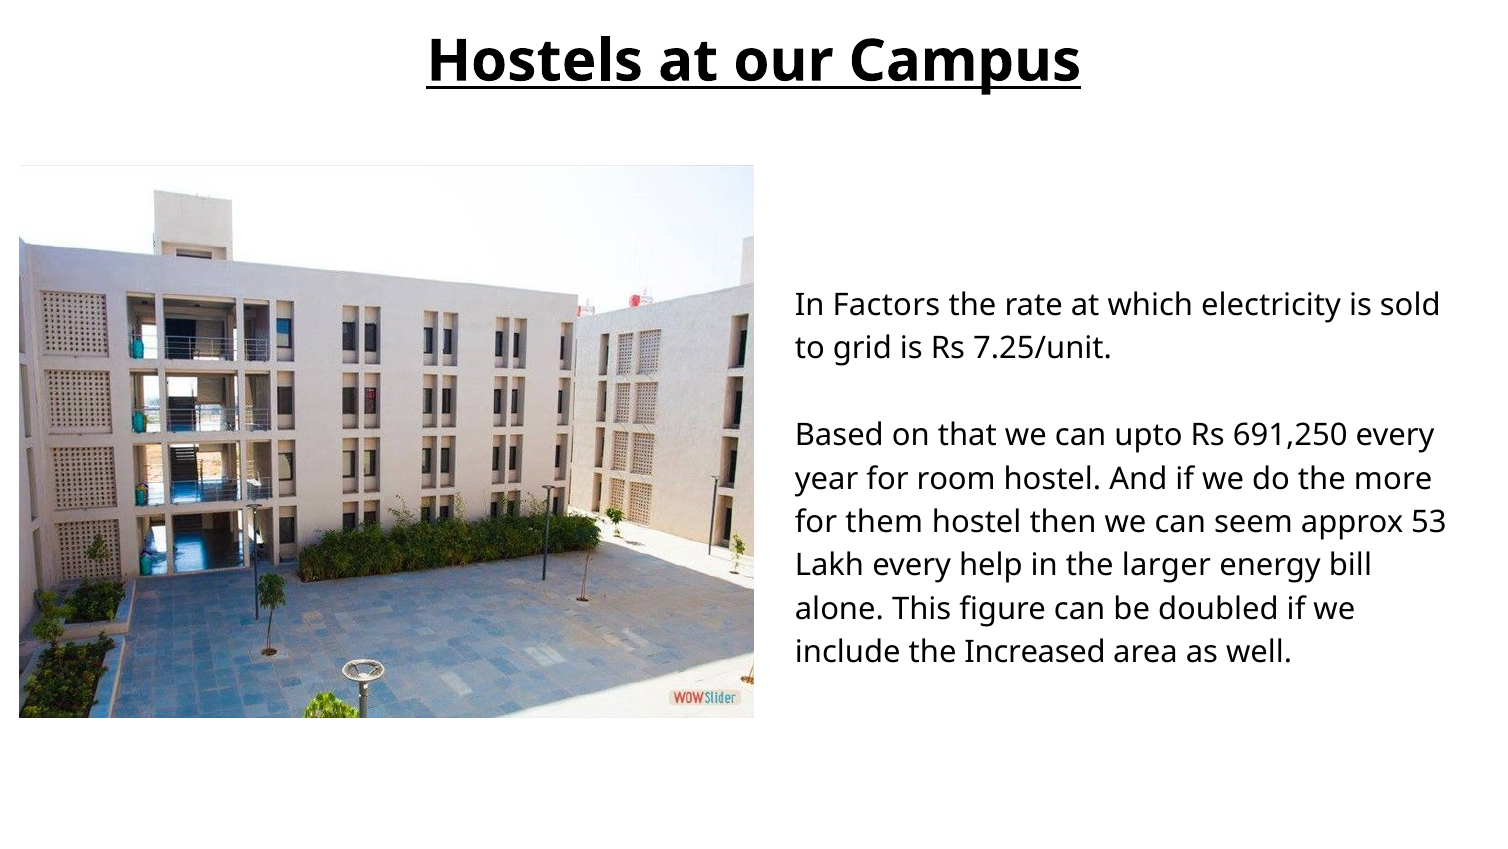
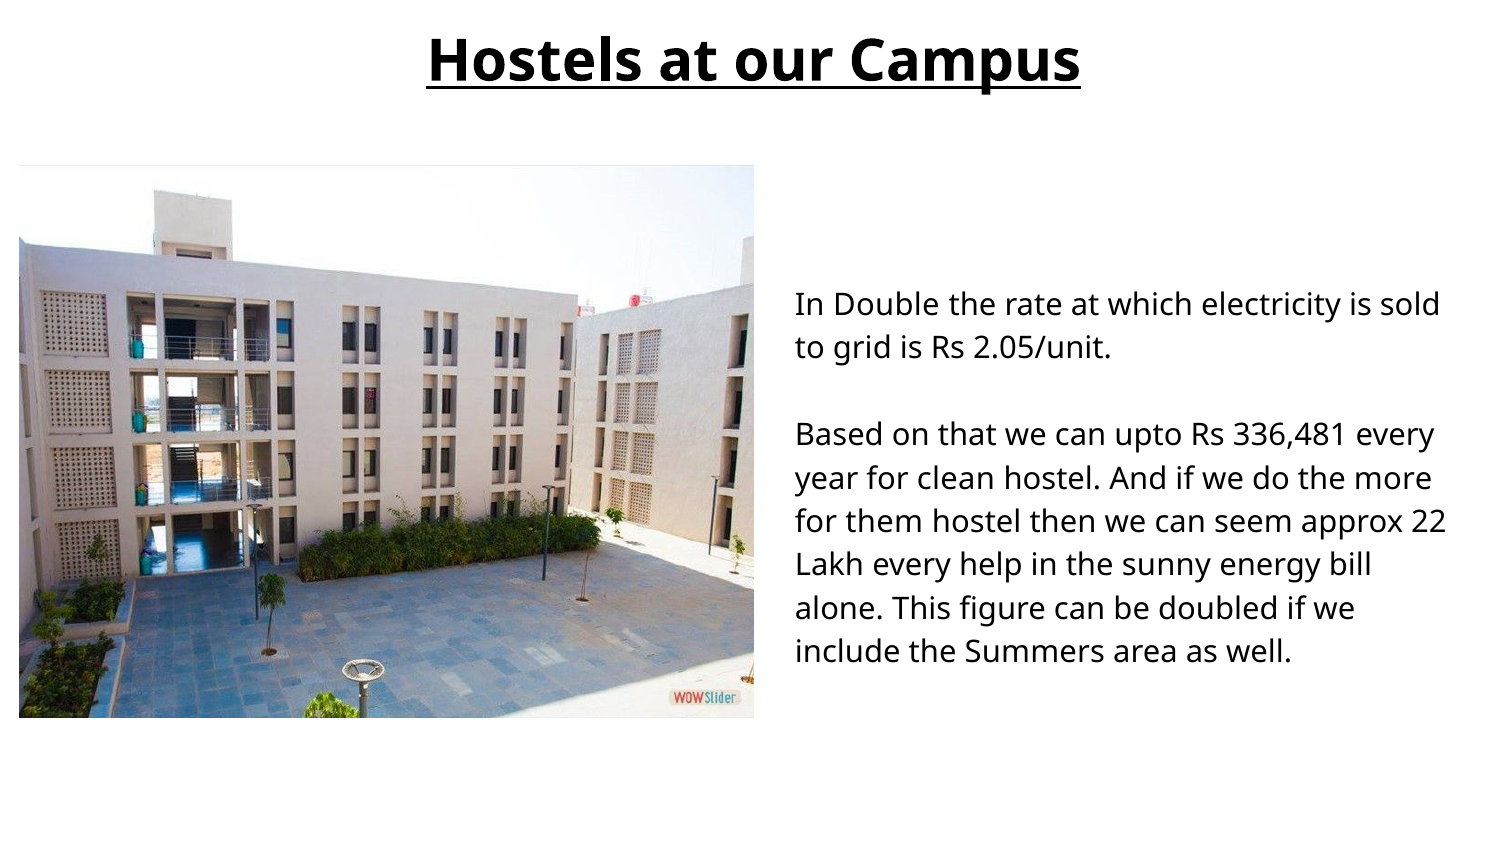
Factors: Factors -> Double
7.25/unit: 7.25/unit -> 2.05/unit
691,250: 691,250 -> 336,481
room: room -> clean
53: 53 -> 22
larger: larger -> sunny
Increased: Increased -> Summers
